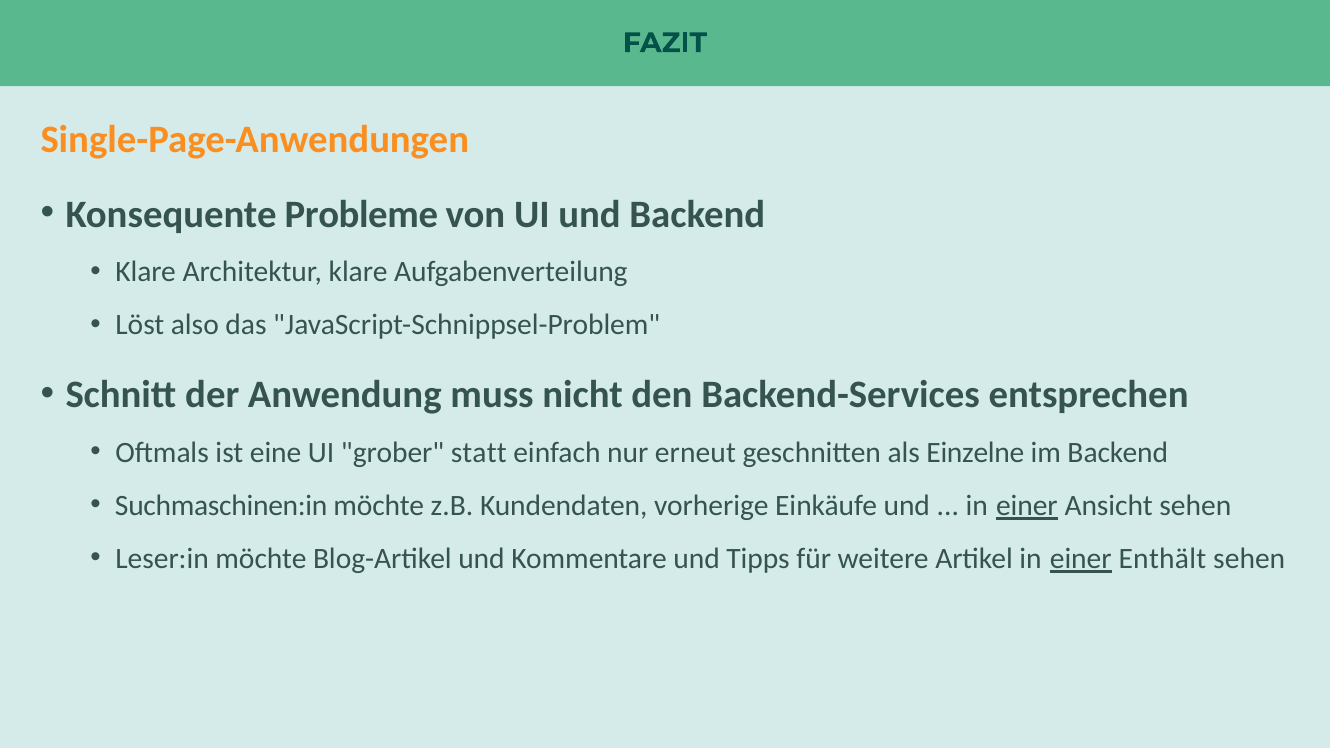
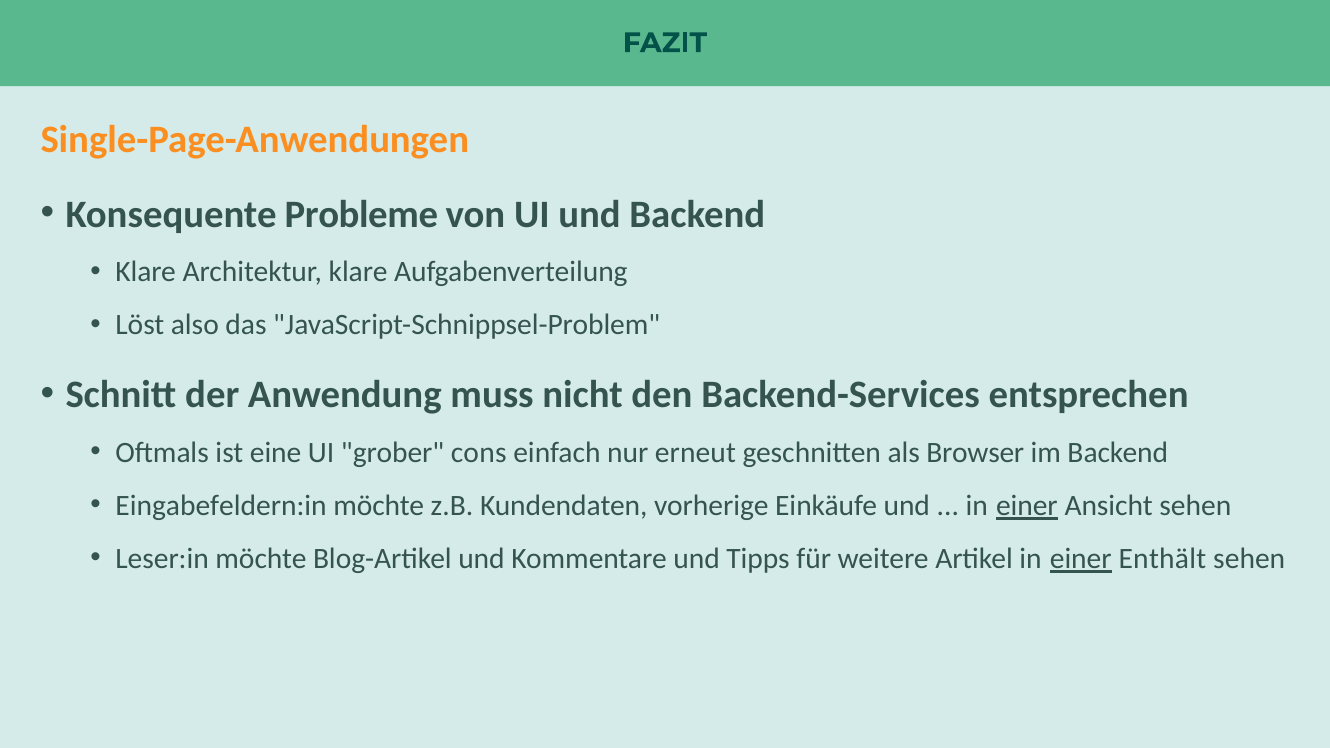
statt: statt -> cons
Einzelne: Einzelne -> Browser
Suchmaschinen:in: Suchmaschinen:in -> Eingabefeldern:in
